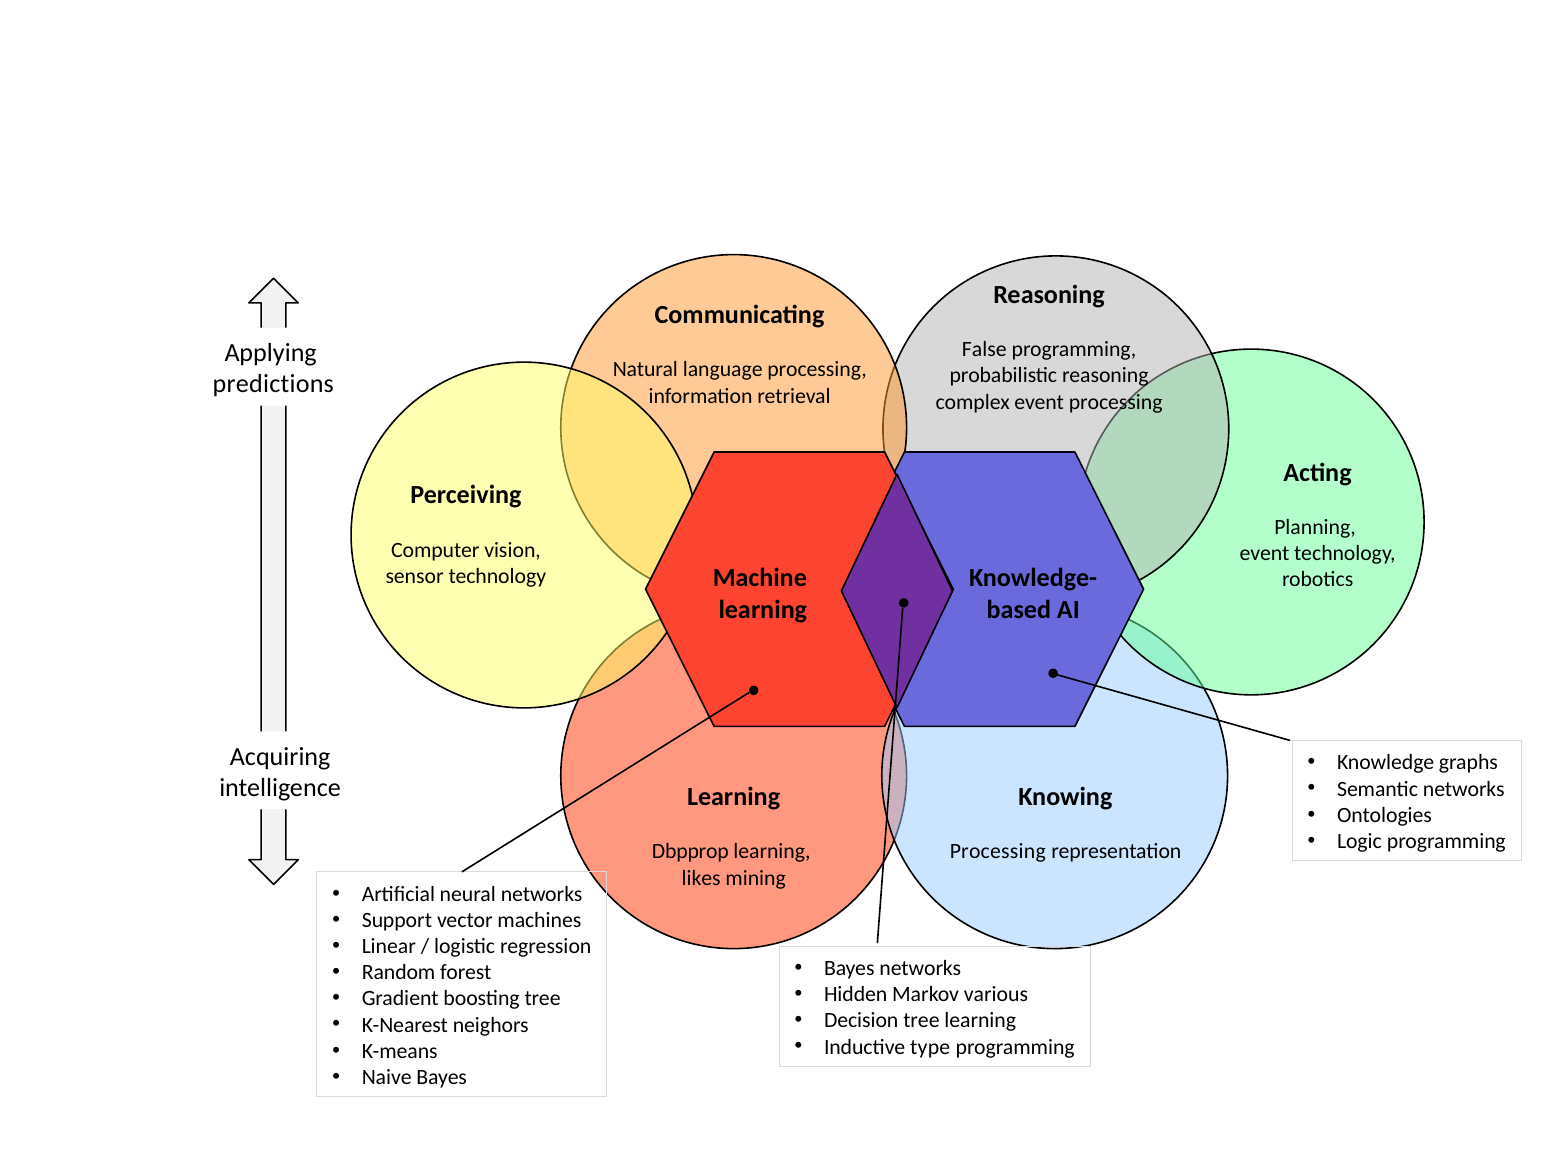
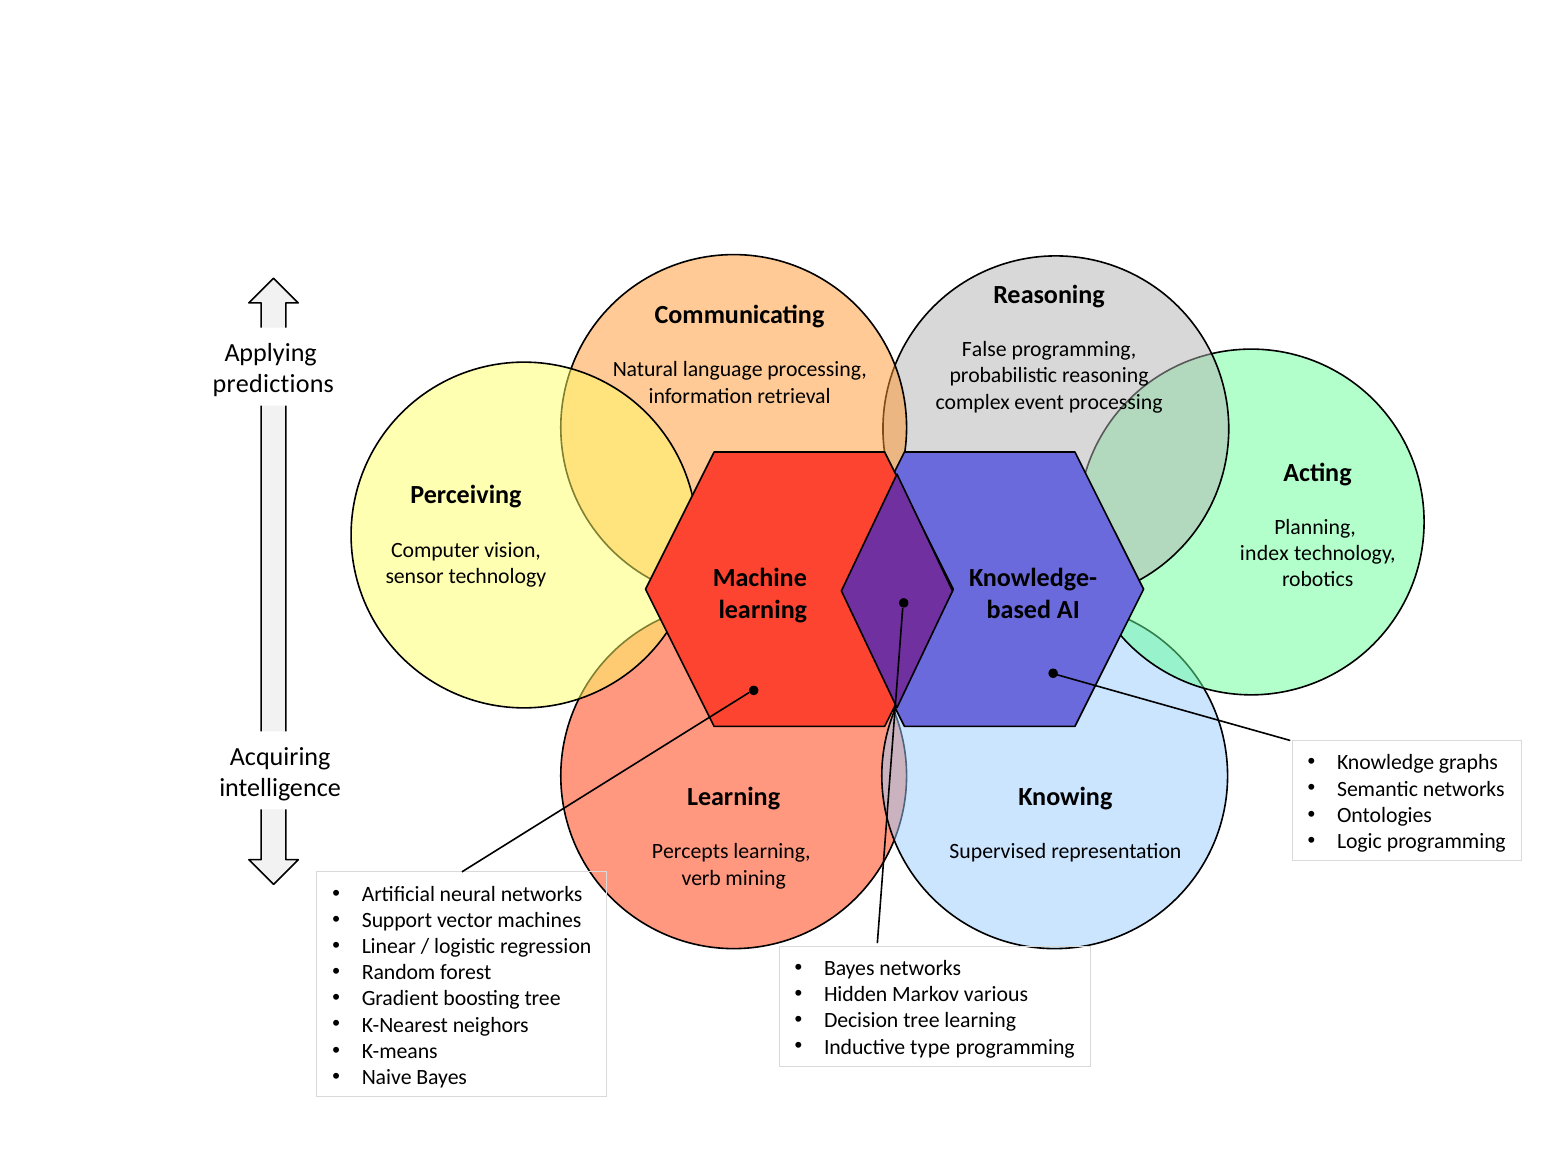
event at (1265, 553): event -> index
Processing at (998, 851): Processing -> Supervised
Dbpprop: Dbpprop -> Percepts
likes: likes -> verb
